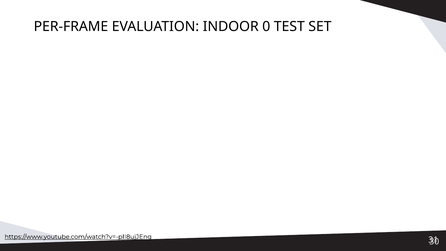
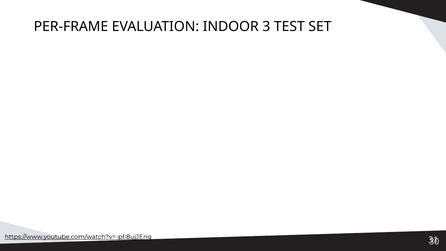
0: 0 -> 3
